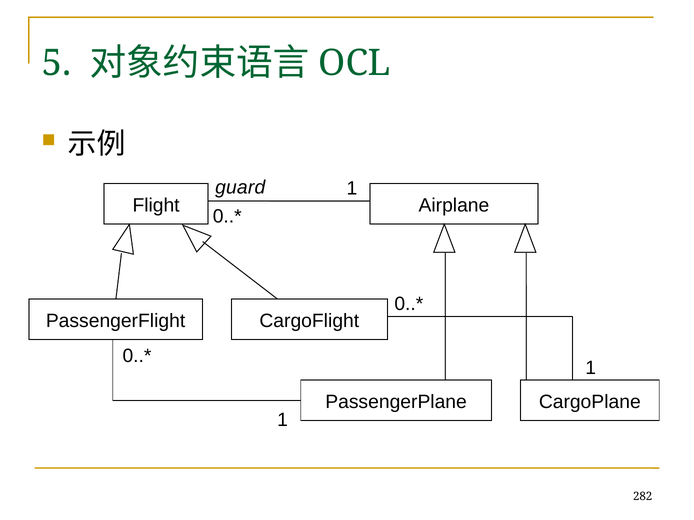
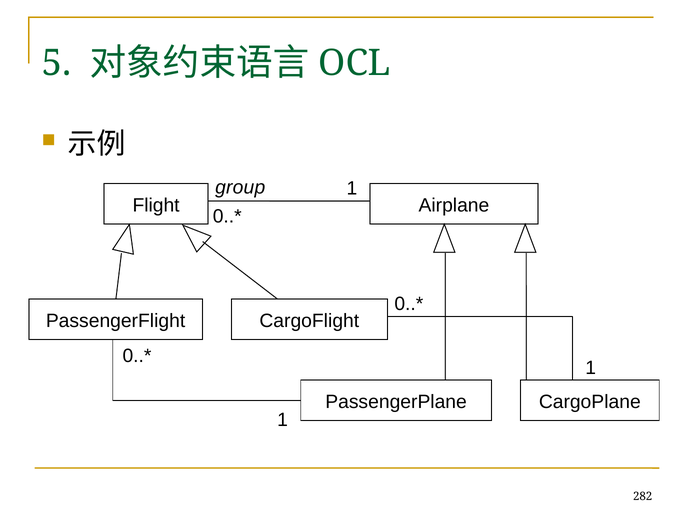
guard: guard -> group
